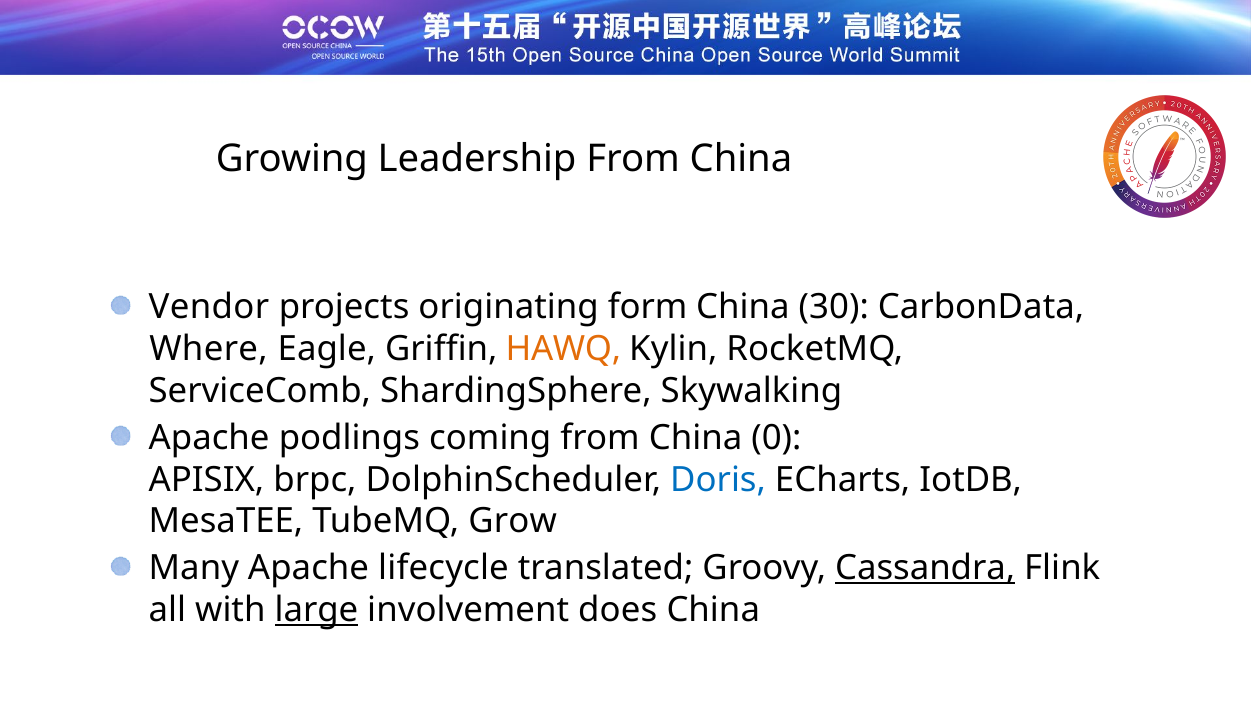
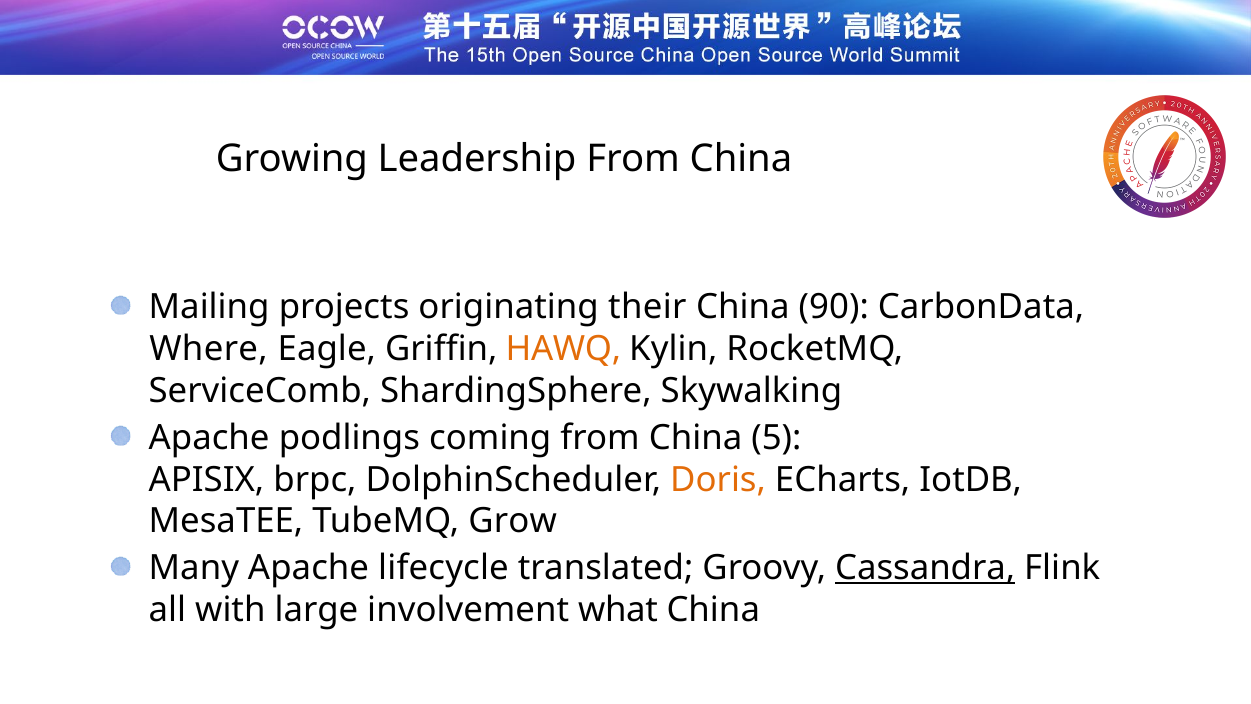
Vendor: Vendor -> Mailing
form: form -> their
30: 30 -> 90
0: 0 -> 5
Doris colour: blue -> orange
large underline: present -> none
does: does -> what
